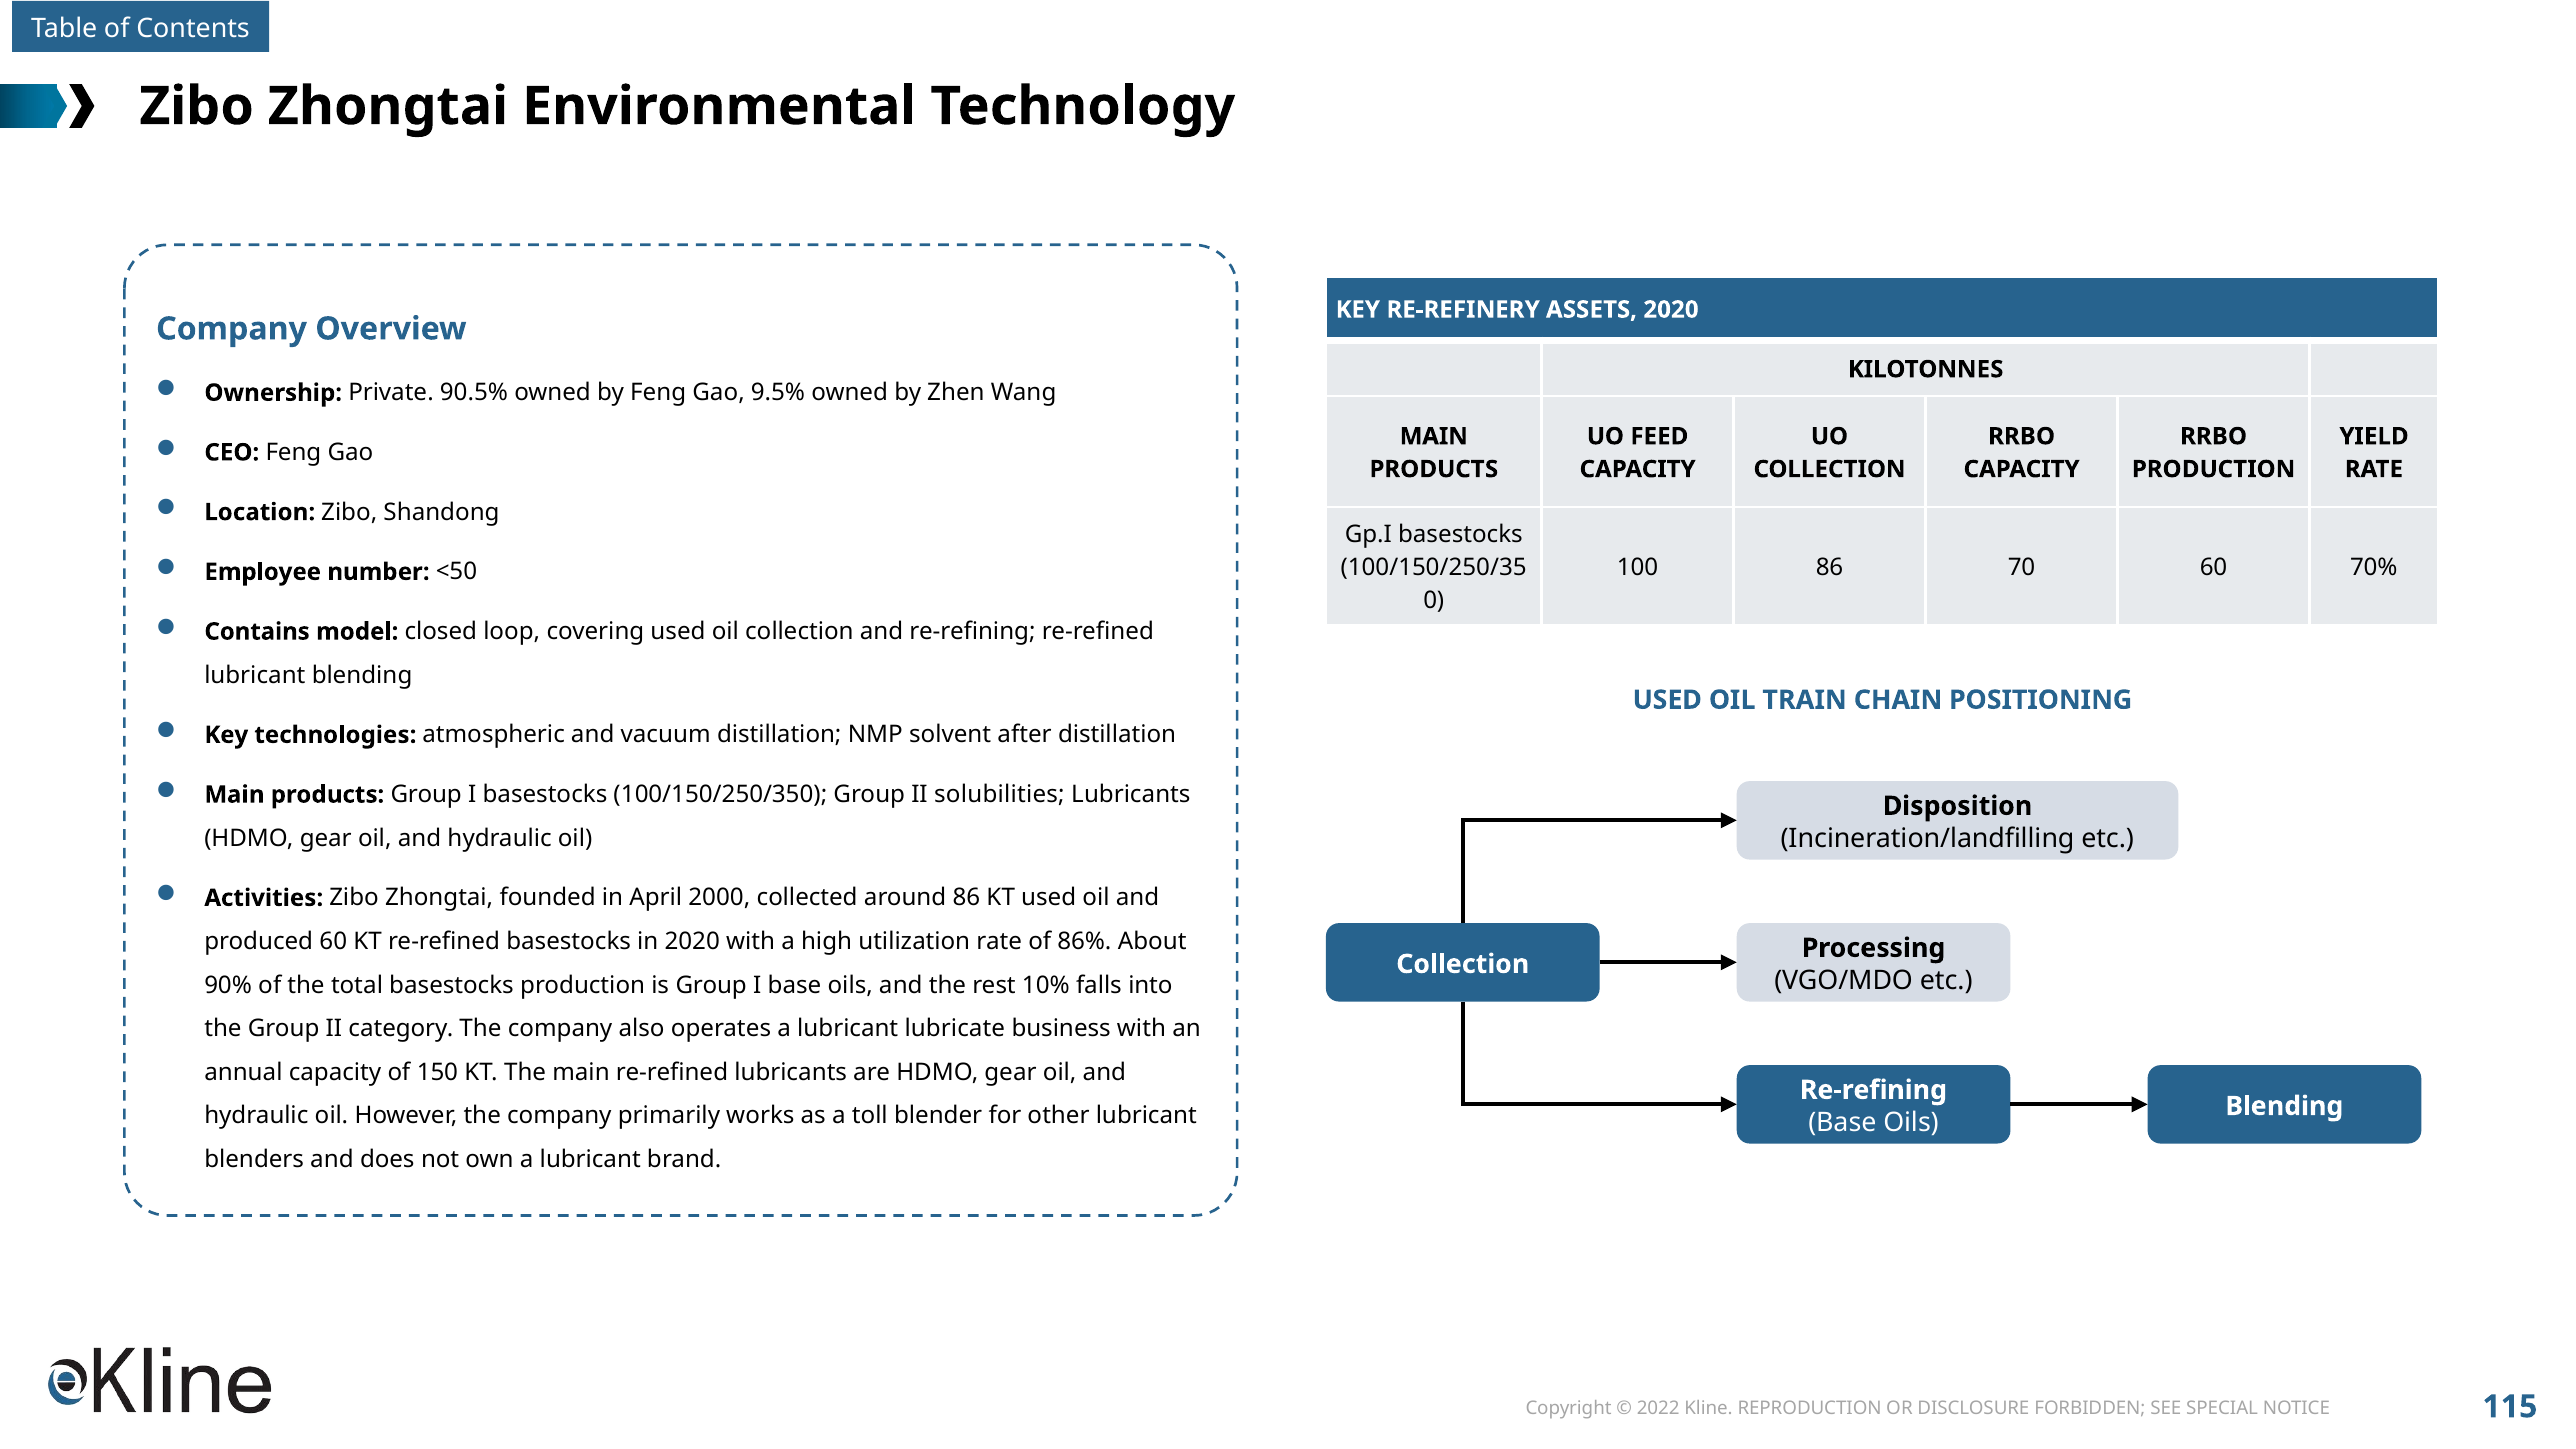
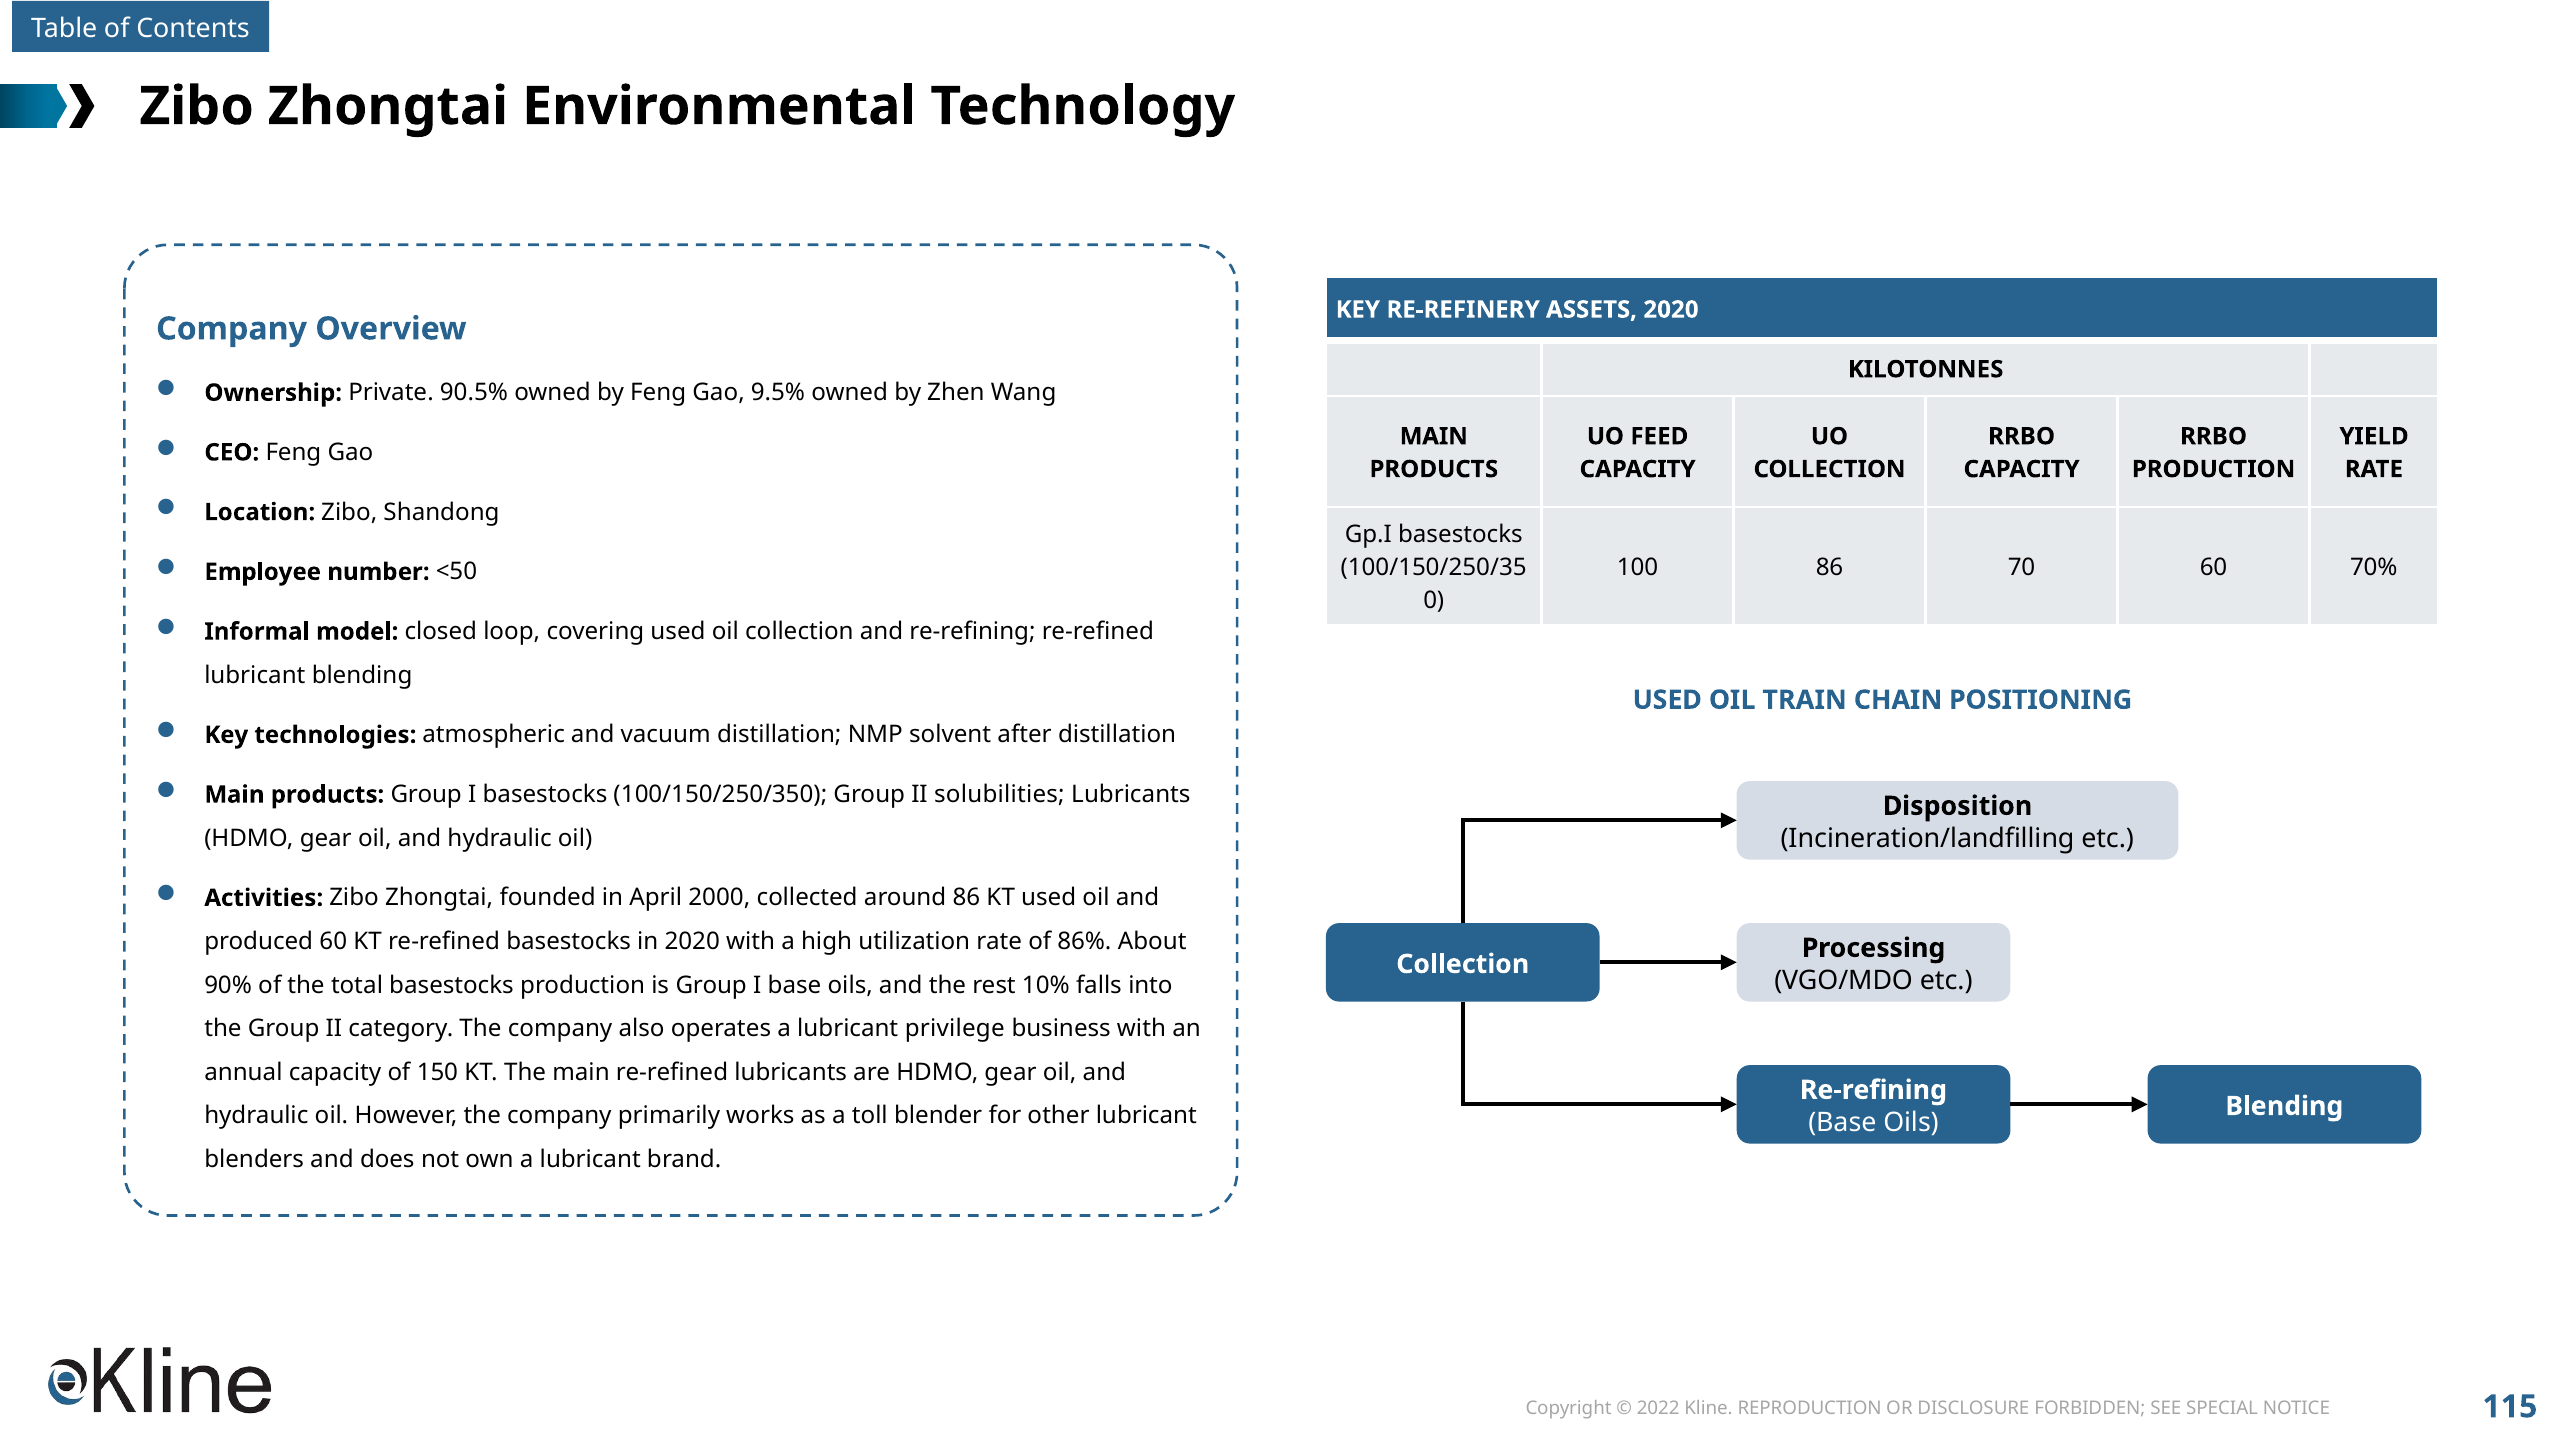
Contains: Contains -> Informal
lubricate: lubricate -> privilege
